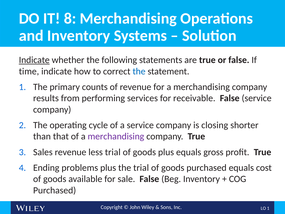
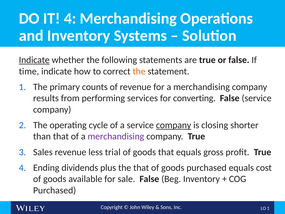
IT 8: 8 -> 4
the at (139, 71) colour: blue -> orange
receivable: receivable -> converting
company at (174, 125) underline: none -> present
goods plus: plus -> that
problems: problems -> dividends
the trial: trial -> that
